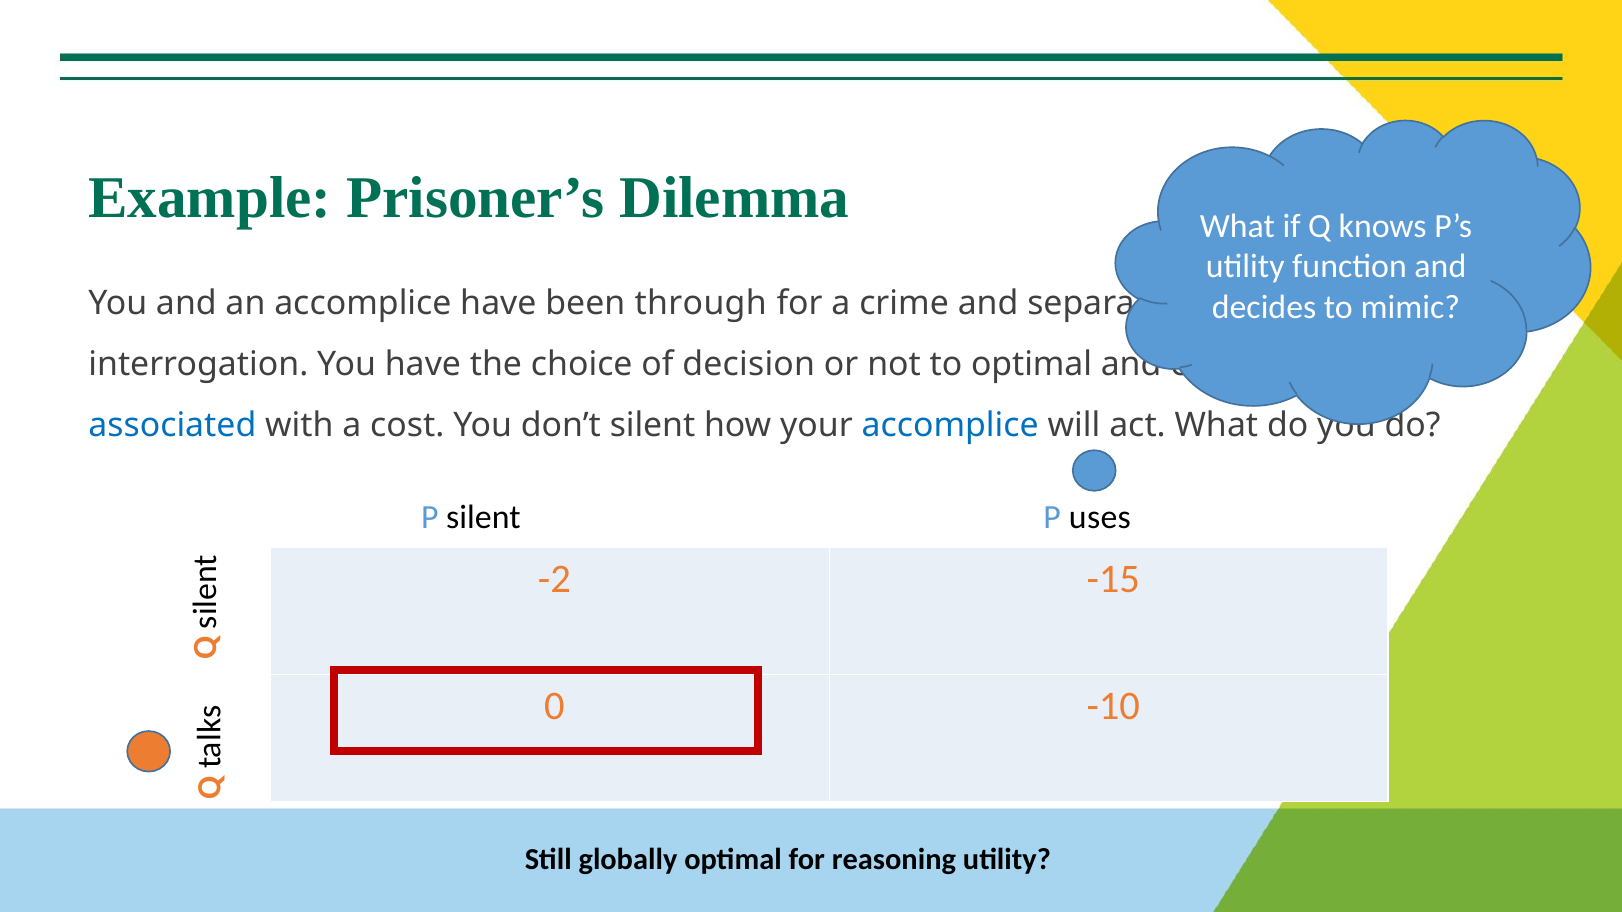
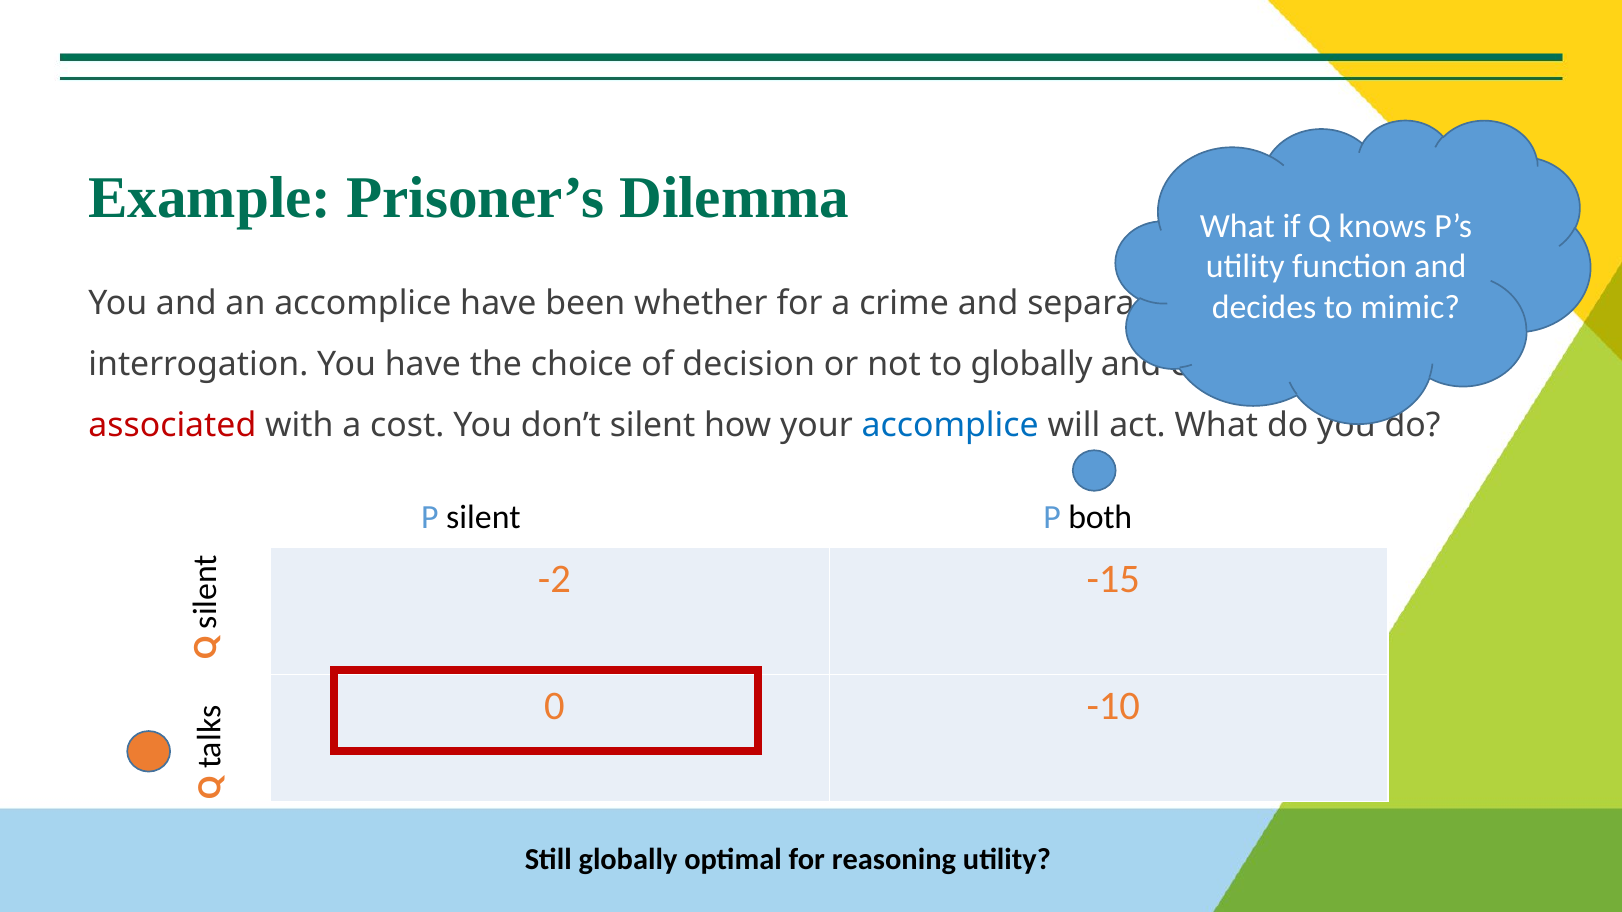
through: through -> whether
to optimal: optimal -> globally
associated colour: blue -> red
uses: uses -> both
